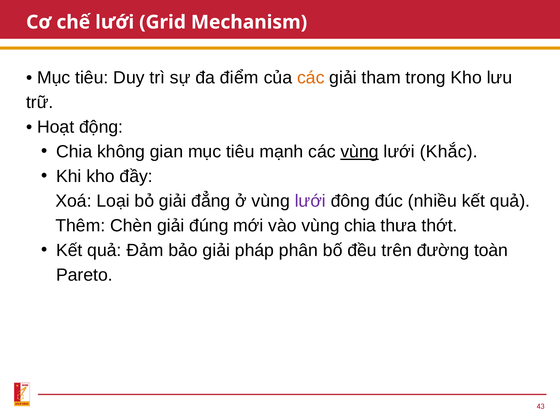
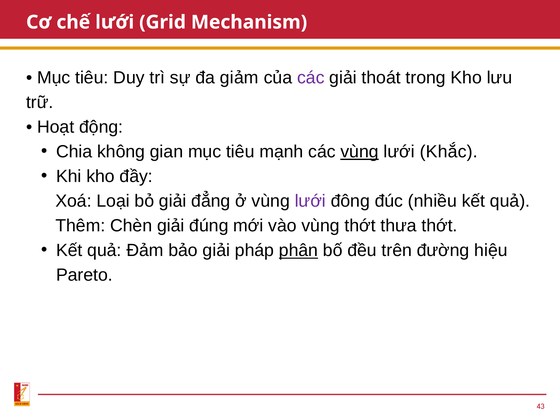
điểm: điểm -> giảm
các at (311, 78) colour: orange -> purple
tham: tham -> thoát
vùng chia: chia -> thớt
phân underline: none -> present
toàn: toàn -> hiệu
